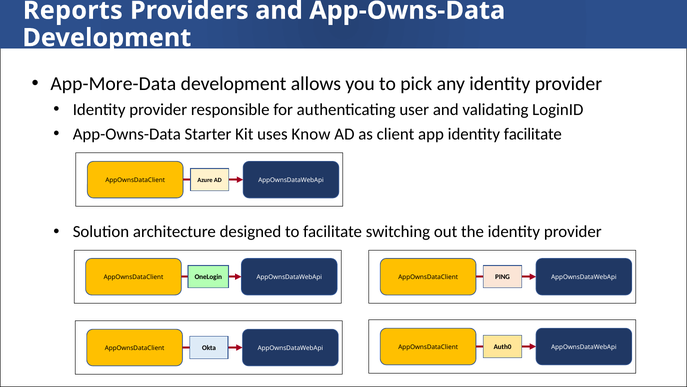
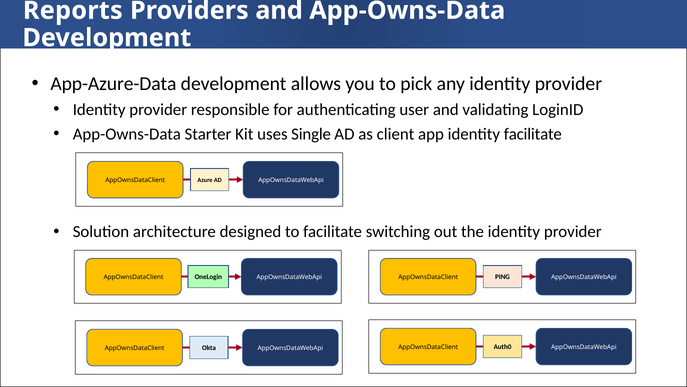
App-More-Data: App-More-Data -> App-Azure-Data
Know: Know -> Single
